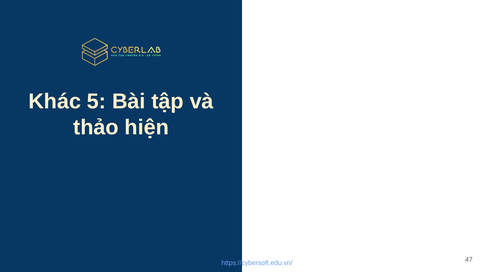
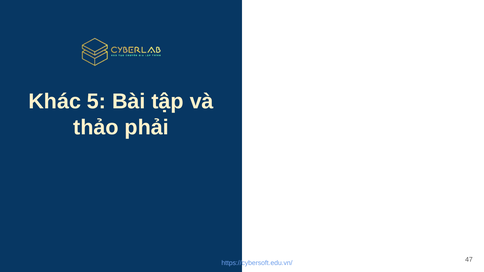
hiện: hiện -> phải
